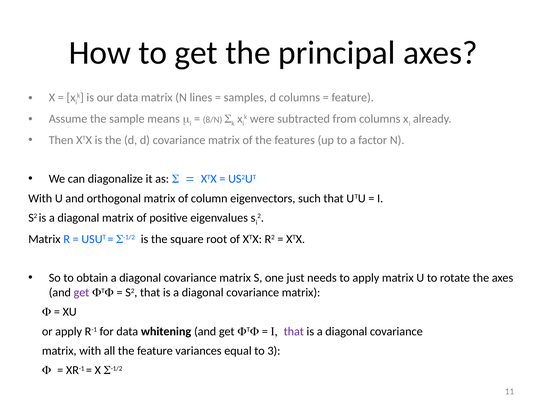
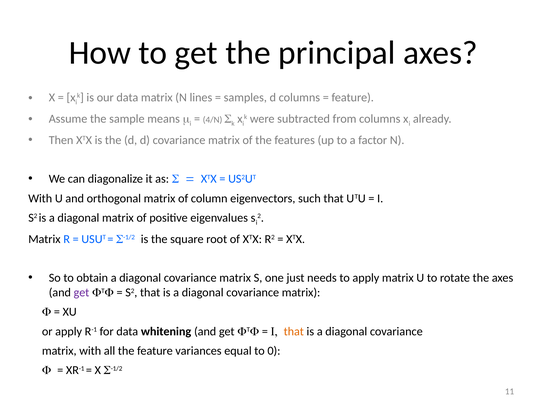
8/N: 8/N -> 4/N
that at (294, 332) colour: purple -> orange
3: 3 -> 0
